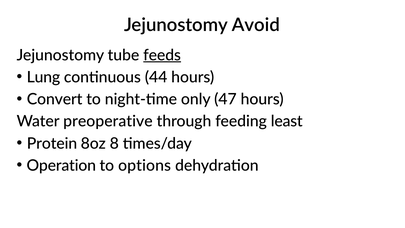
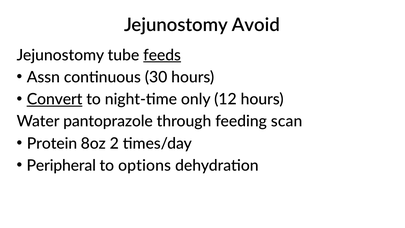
Lung: Lung -> Assn
44: 44 -> 30
Convert underline: none -> present
47: 47 -> 12
preoperative: preoperative -> pantoprazole
least: least -> scan
8: 8 -> 2
Operation: Operation -> Peripheral
